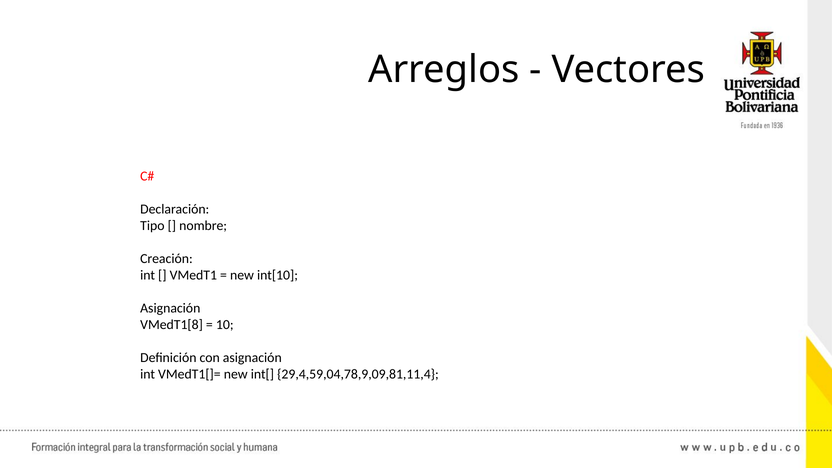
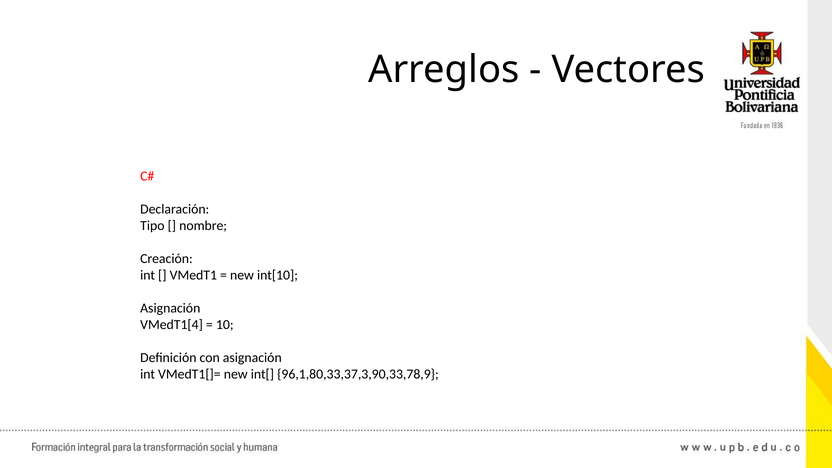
VMedT1[8: VMedT1[8 -> VMedT1[4
29,4,59,04,78,9,09,81,11,4: 29,4,59,04,78,9,09,81,11,4 -> 96,1,80,33,37,3,90,33,78,9
